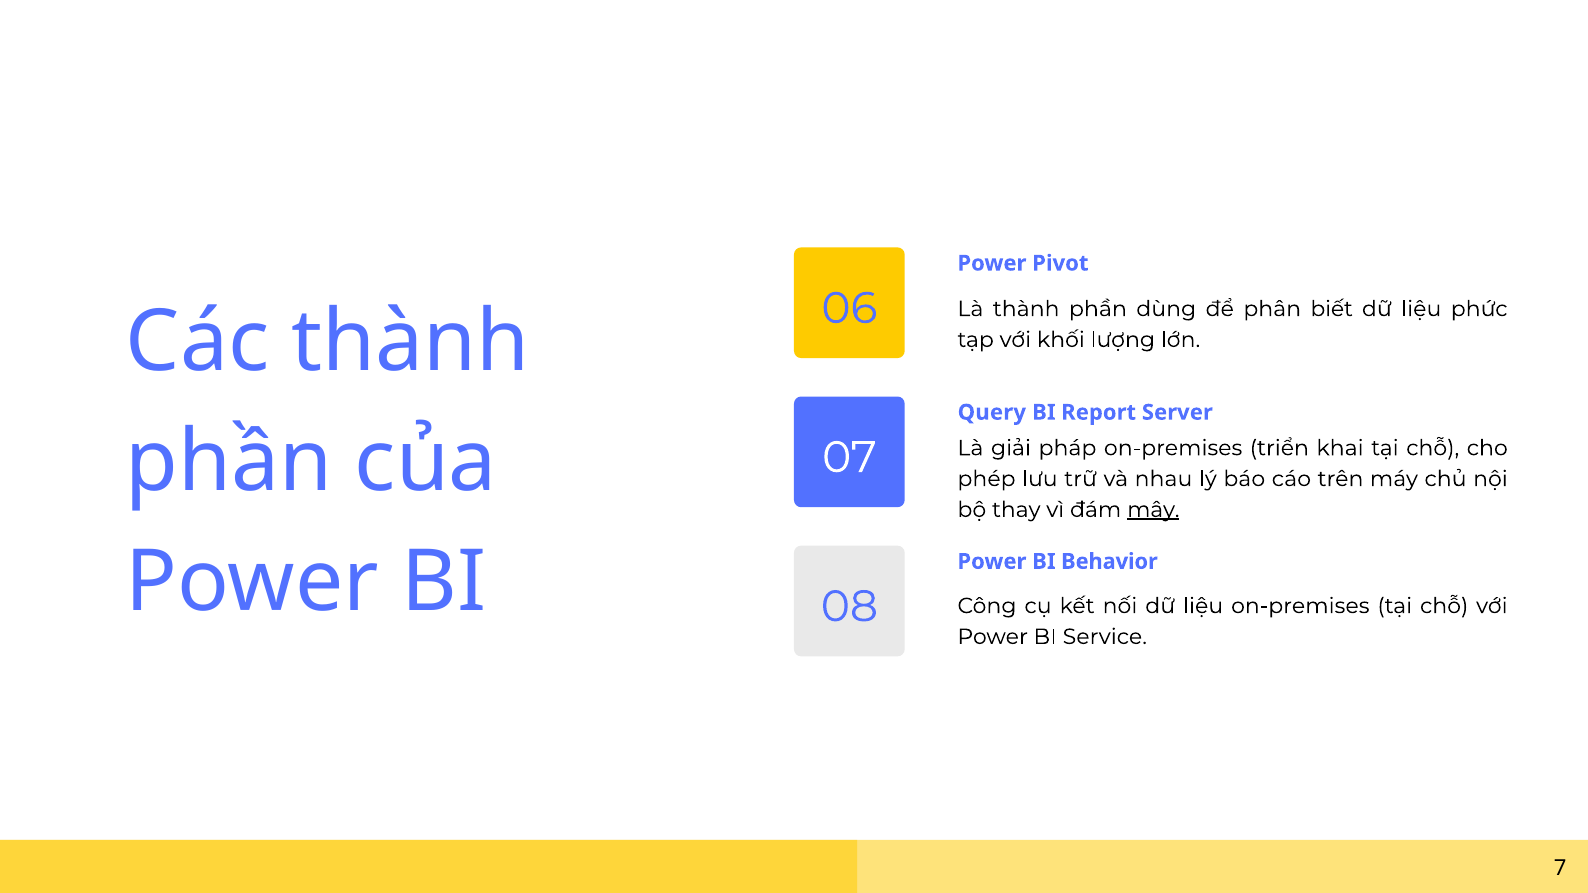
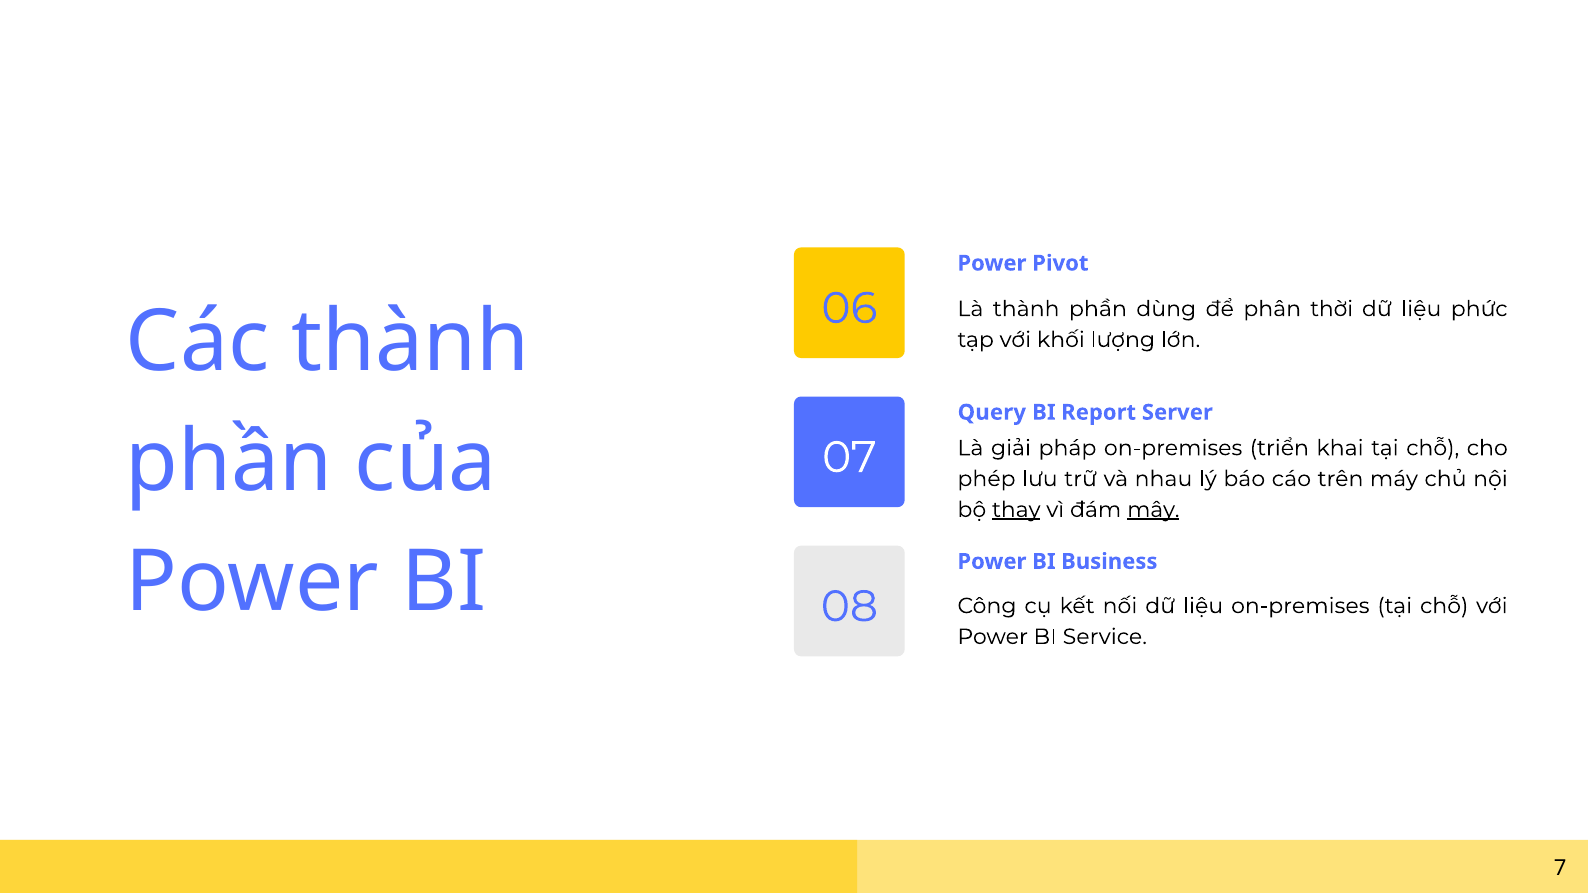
biết: biết -> thời
thay underline: none -> present
Behavior: Behavior -> Business
